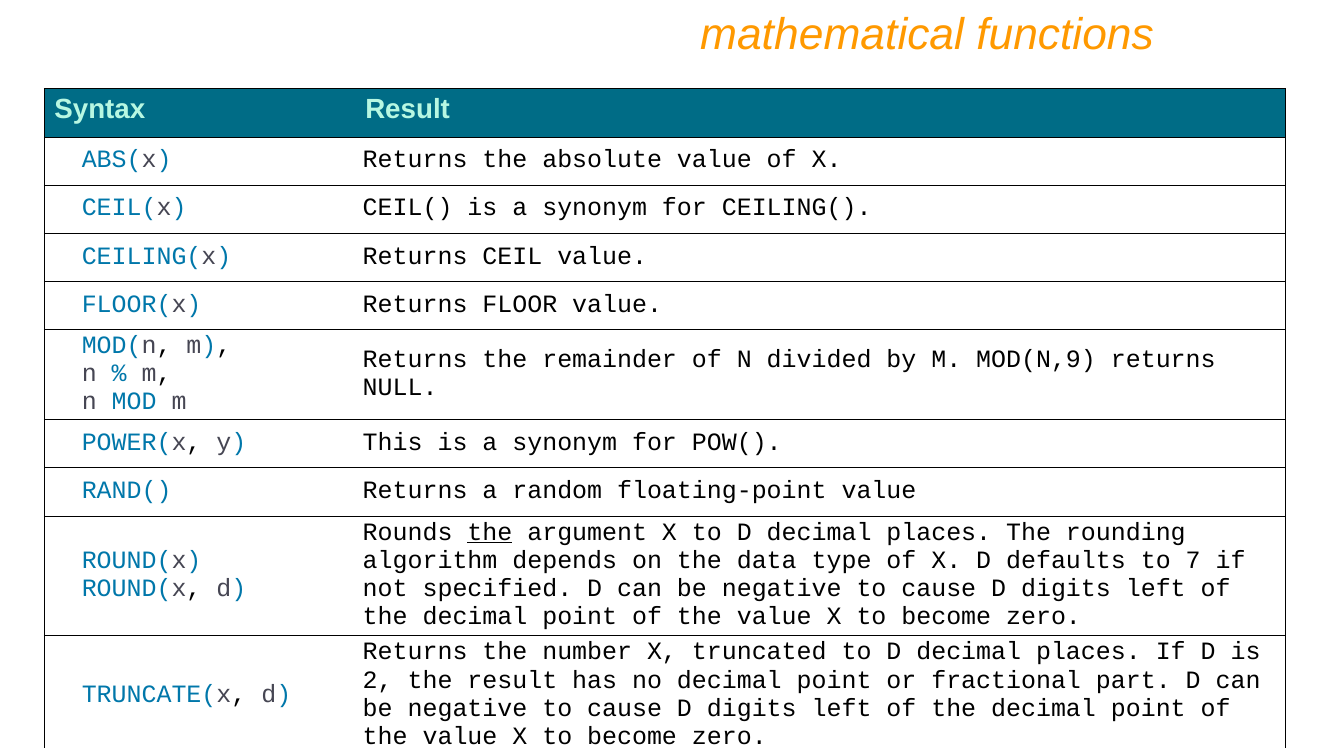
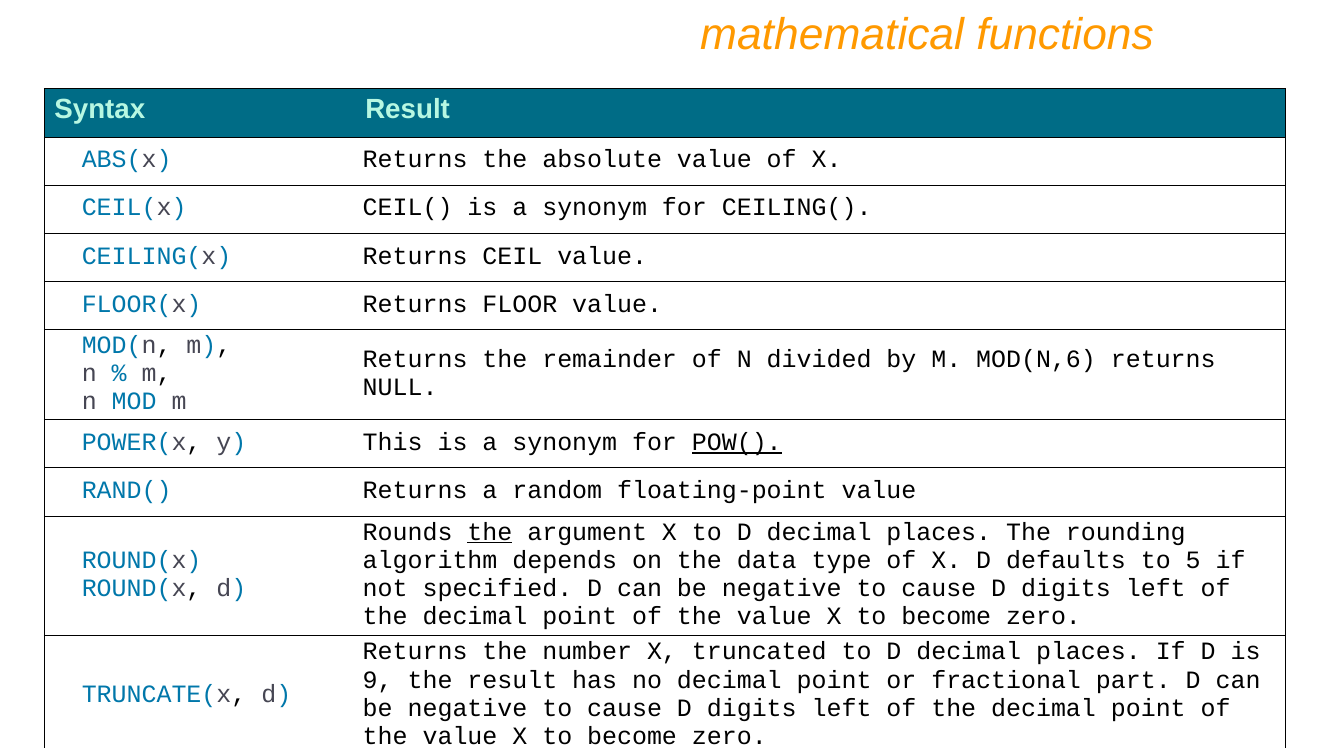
MOD(N,9: MOD(N,9 -> MOD(N,6
POW( underline: none -> present
7: 7 -> 5
2: 2 -> 9
